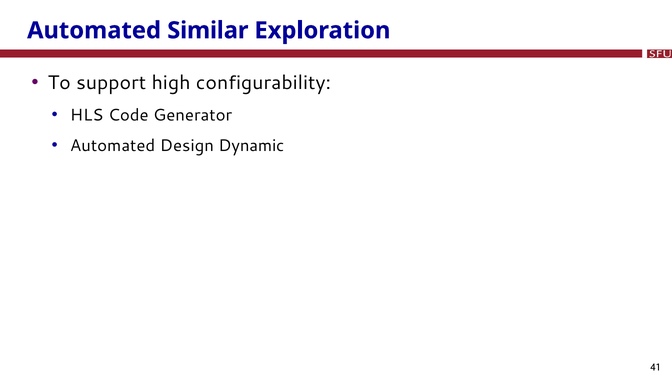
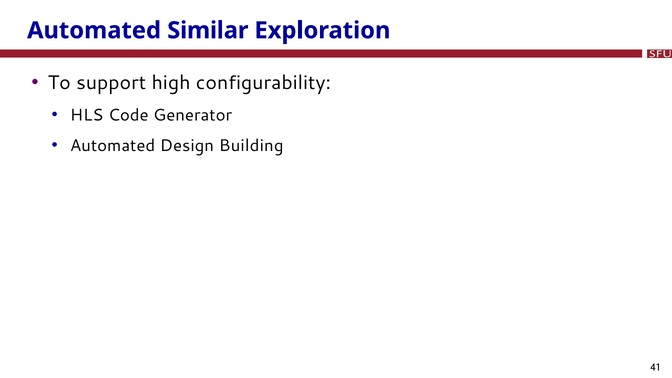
Dynamic: Dynamic -> Building
